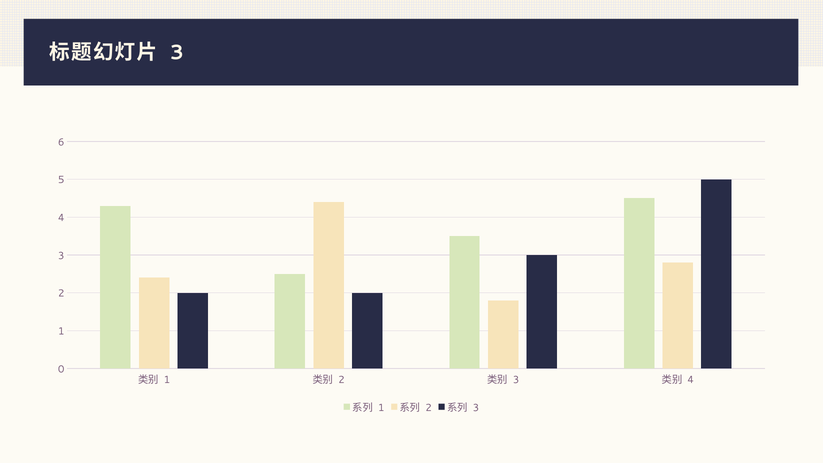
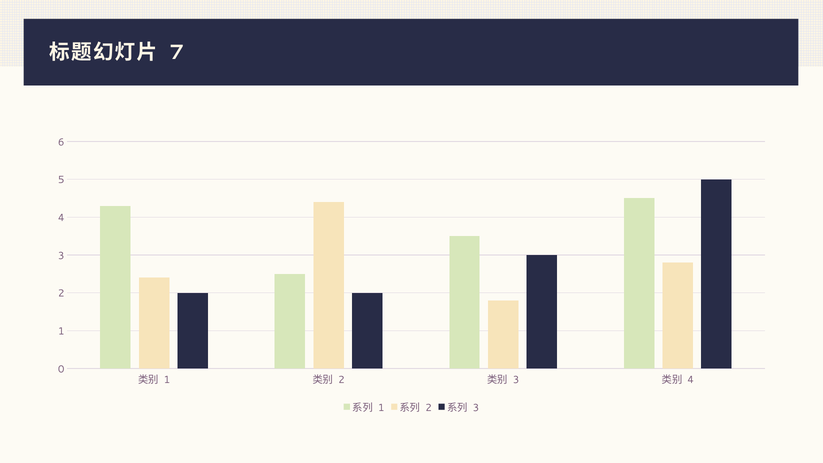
3 at (177, 52): 3 -> 7
